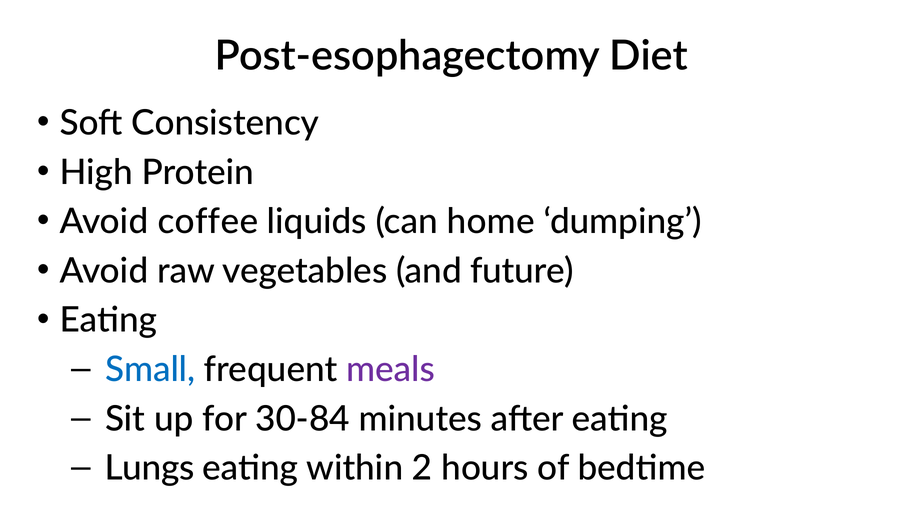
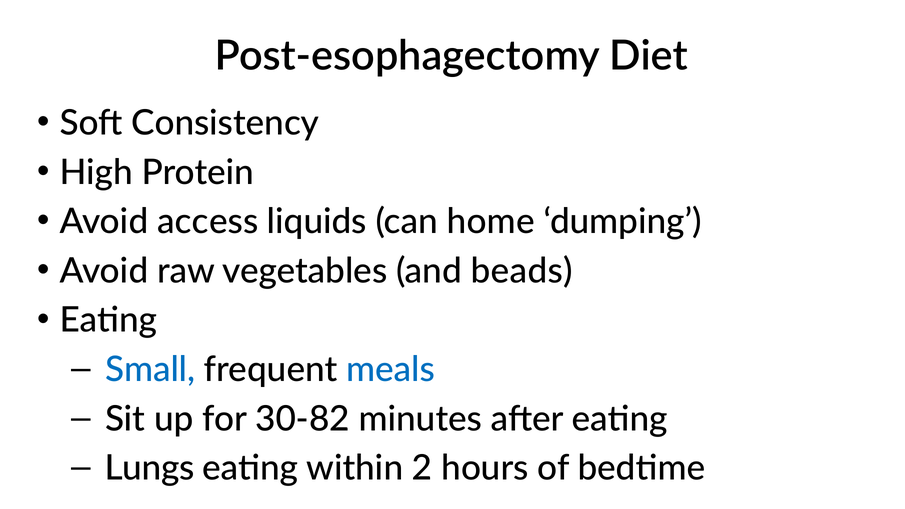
coffee: coffee -> access
future: future -> beads
meals colour: purple -> blue
30-84: 30-84 -> 30-82
